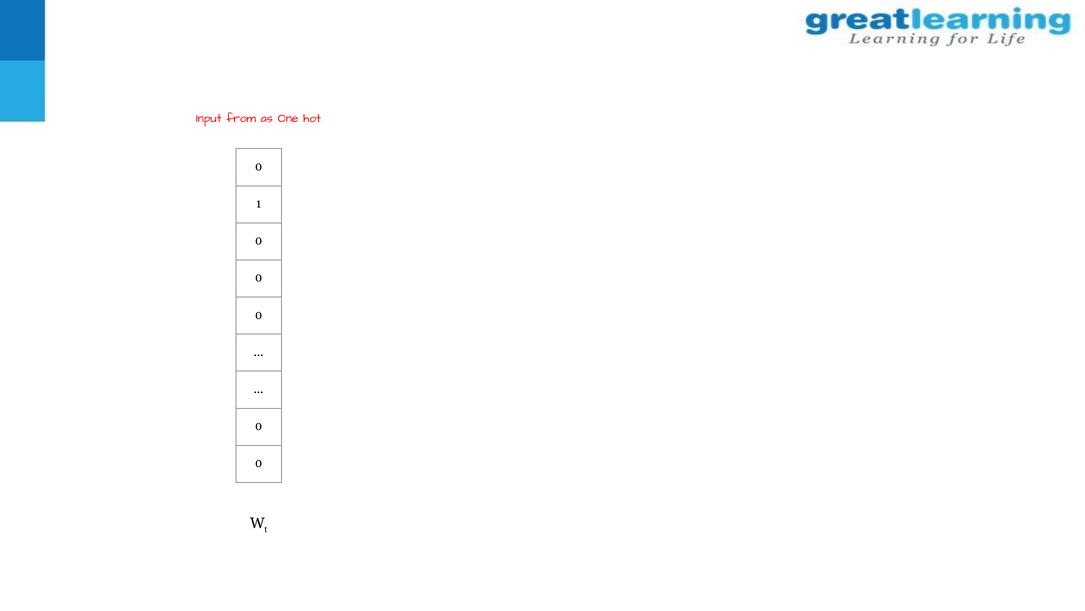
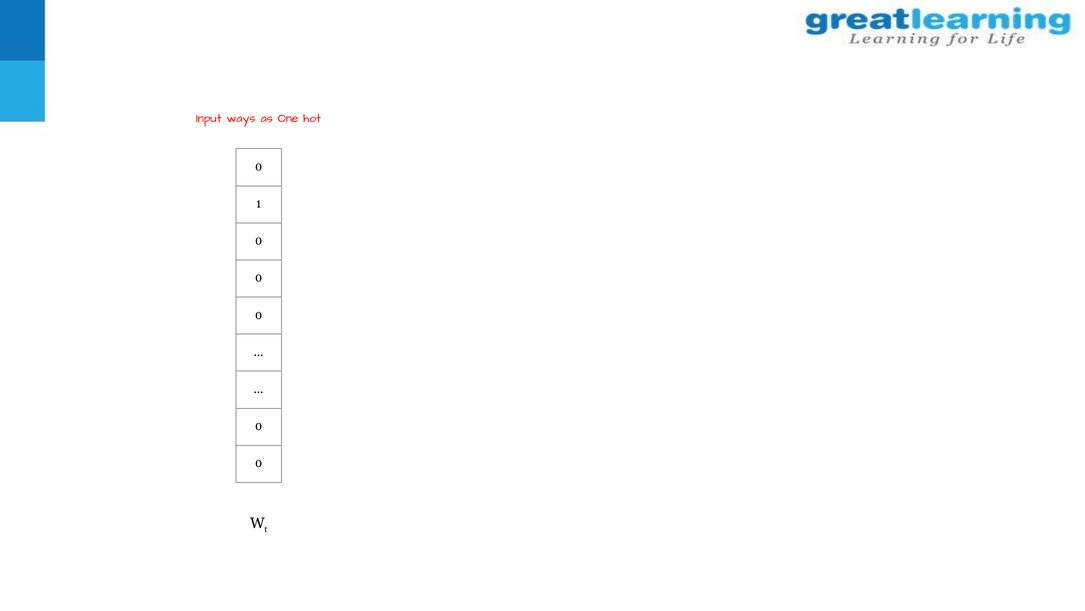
from: from -> ways
